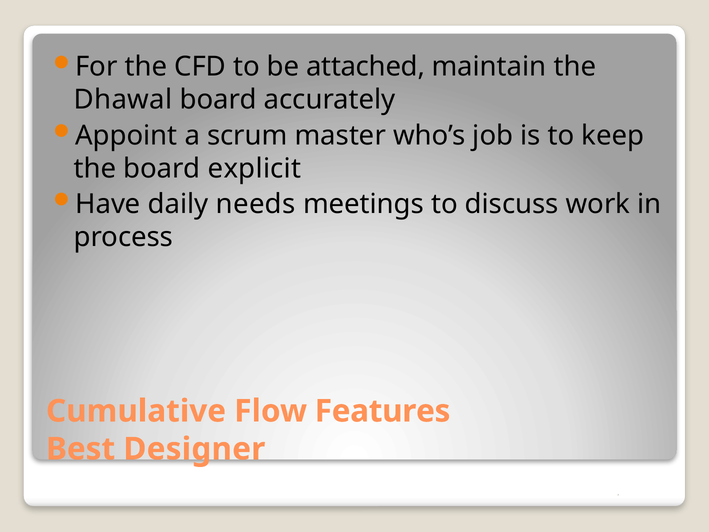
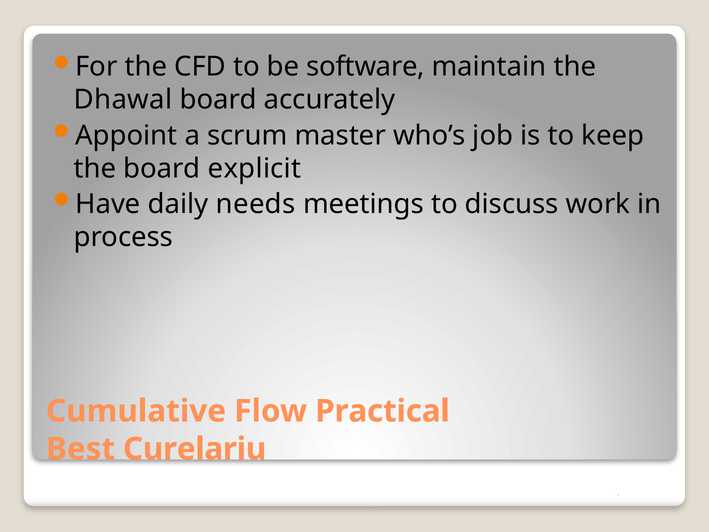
attached: attached -> software
Features: Features -> Practical
Designer: Designer -> Curelariu
